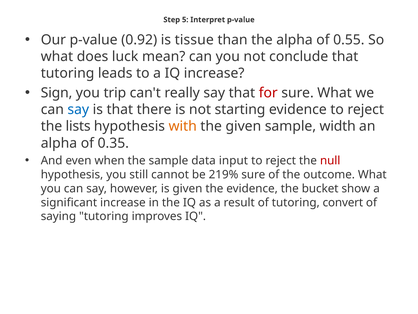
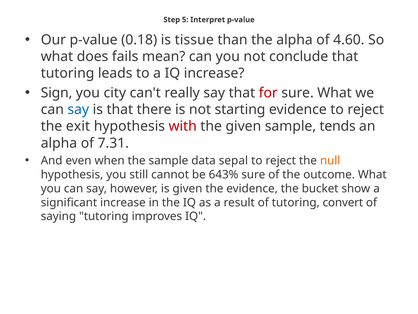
0.92: 0.92 -> 0.18
0.55: 0.55 -> 4.60
luck: luck -> fails
trip: trip -> city
lists: lists -> exit
with colour: orange -> red
width: width -> tends
0.35: 0.35 -> 7.31
input: input -> sepal
null colour: red -> orange
219%: 219% -> 643%
